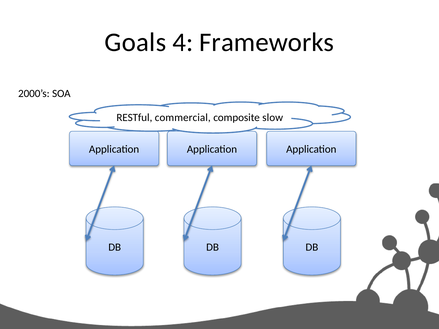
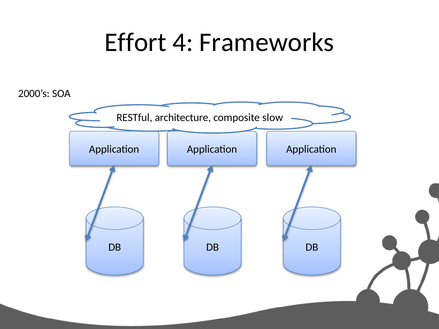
Goals: Goals -> Effort
commercial: commercial -> architecture
